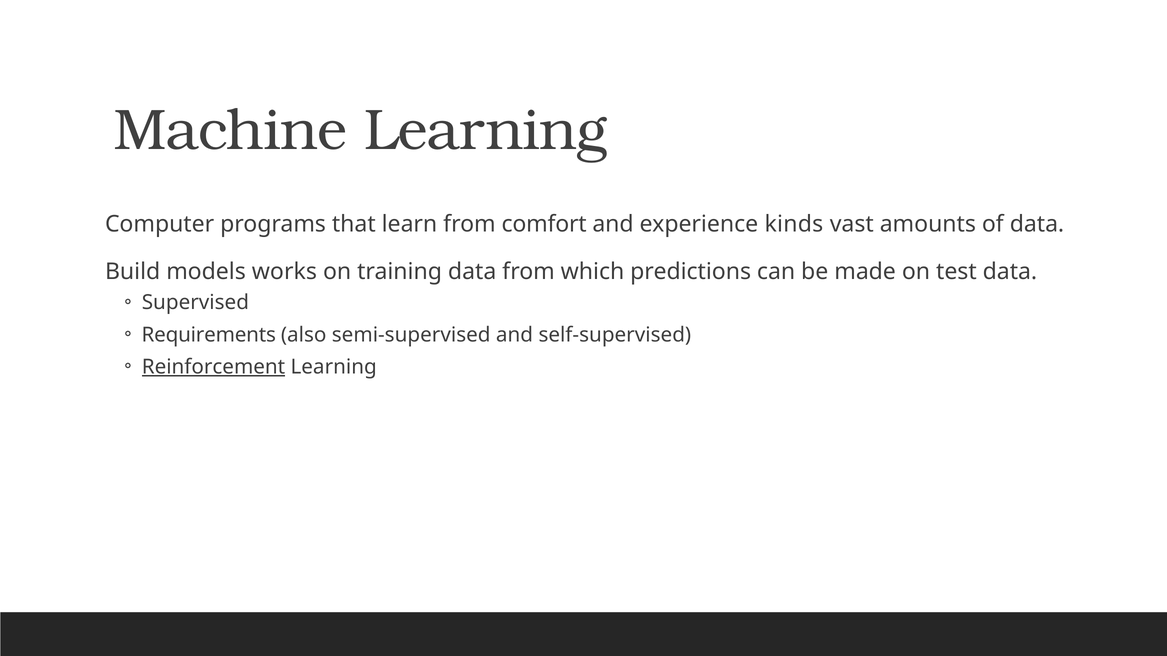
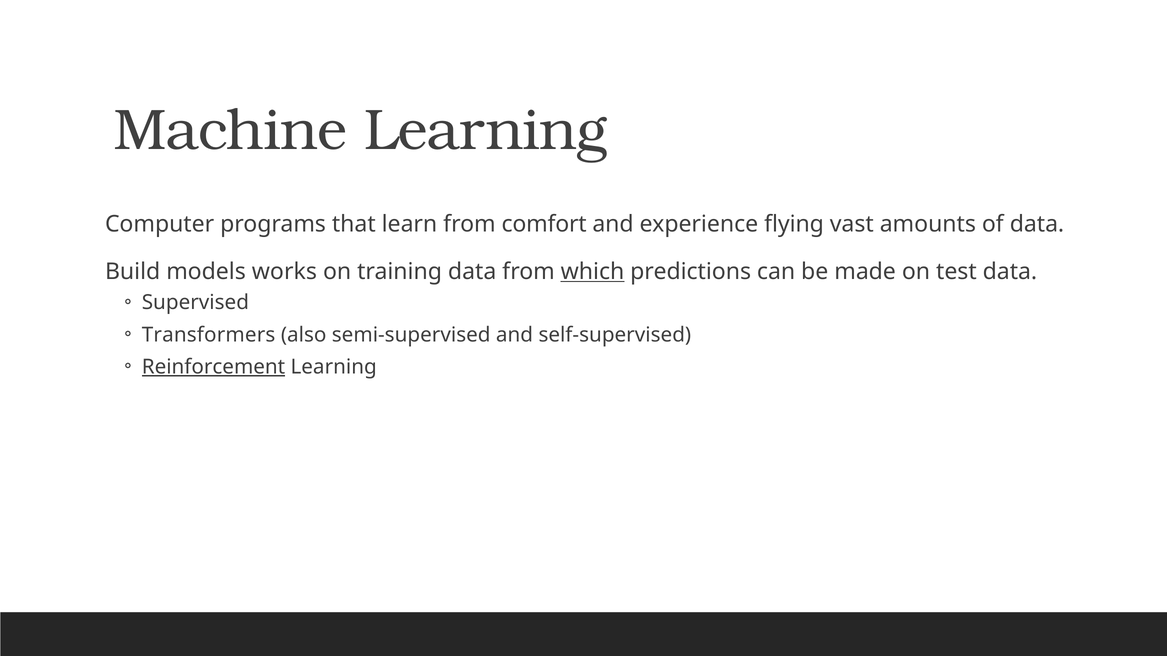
kinds: kinds -> flying
which underline: none -> present
Requirements: Requirements -> Transformers
